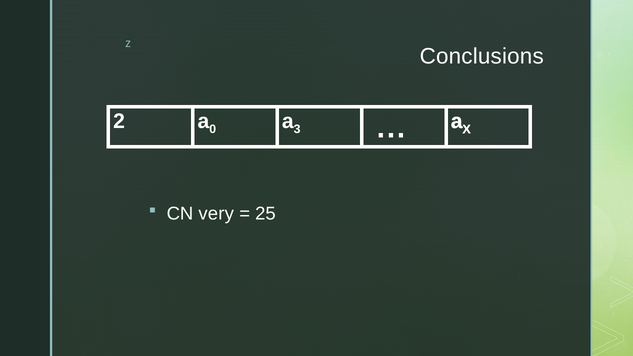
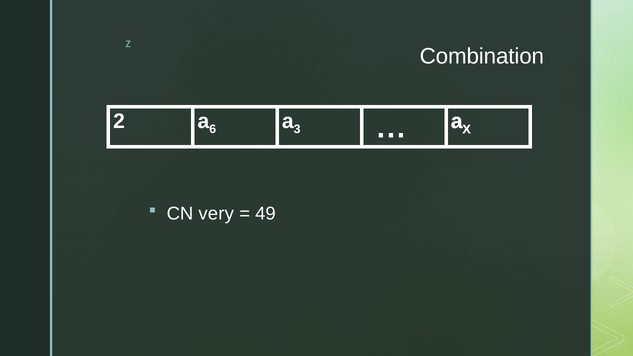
Conclusions: Conclusions -> Combination
0: 0 -> 6
25: 25 -> 49
